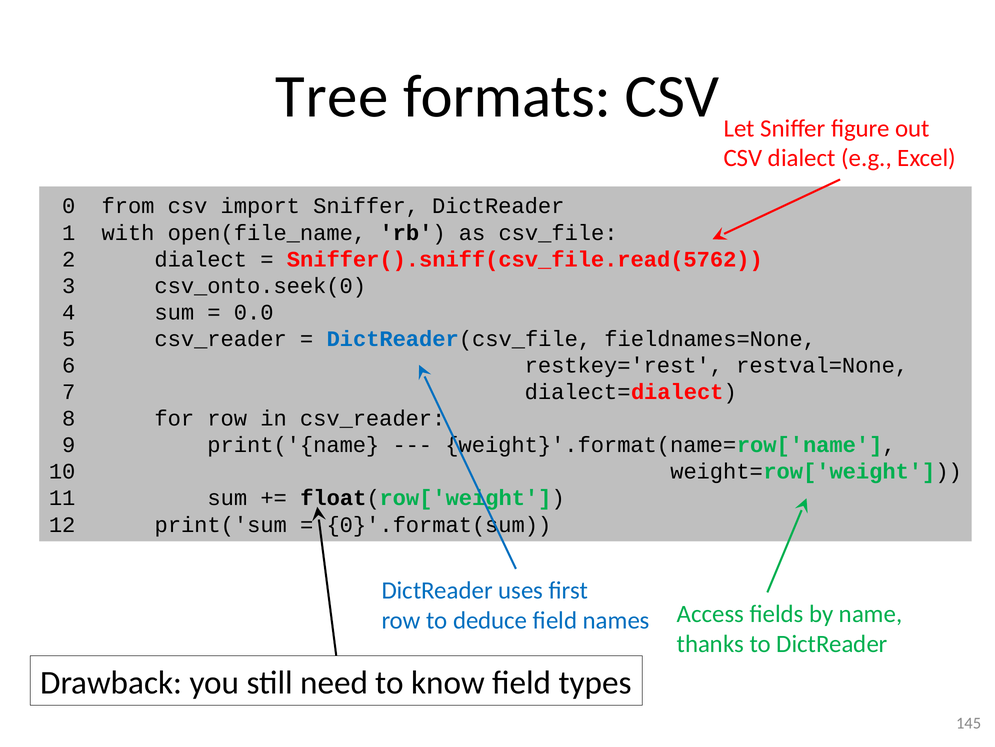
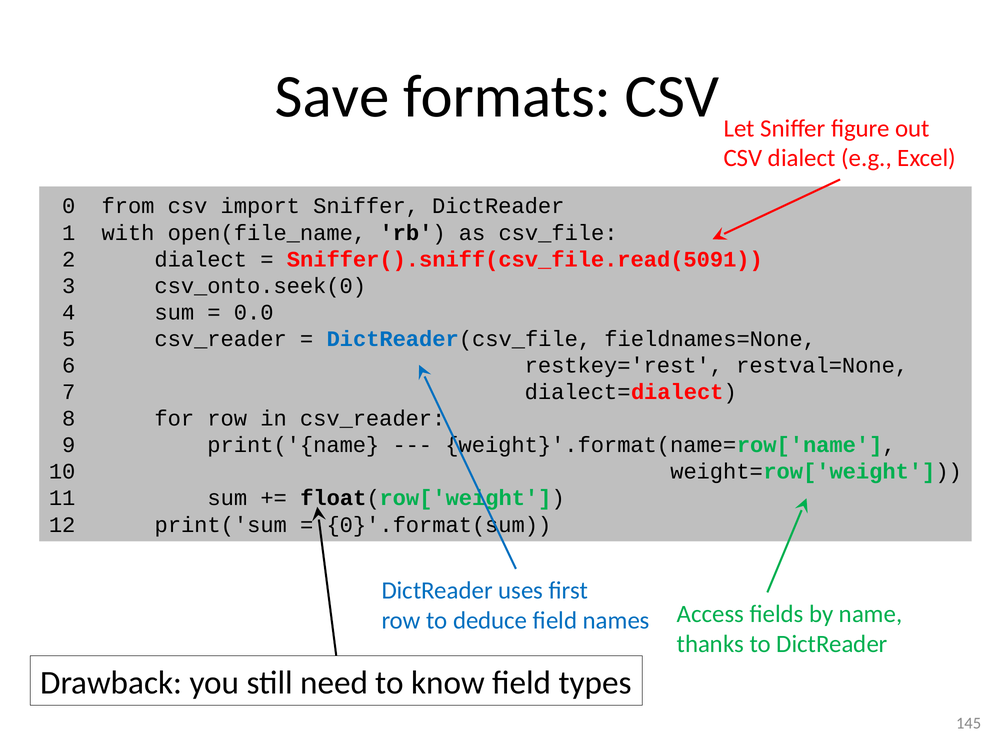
Tree: Tree -> Save
Sniffer().sniff(csv_file.read(5762: Sniffer().sniff(csv_file.read(5762 -> Sniffer().sniff(csv_file.read(5091
